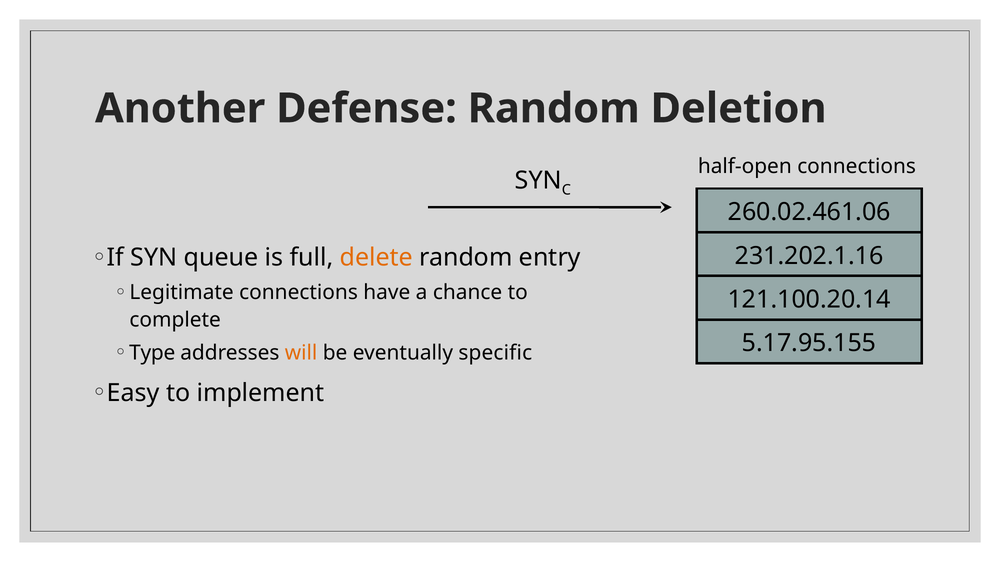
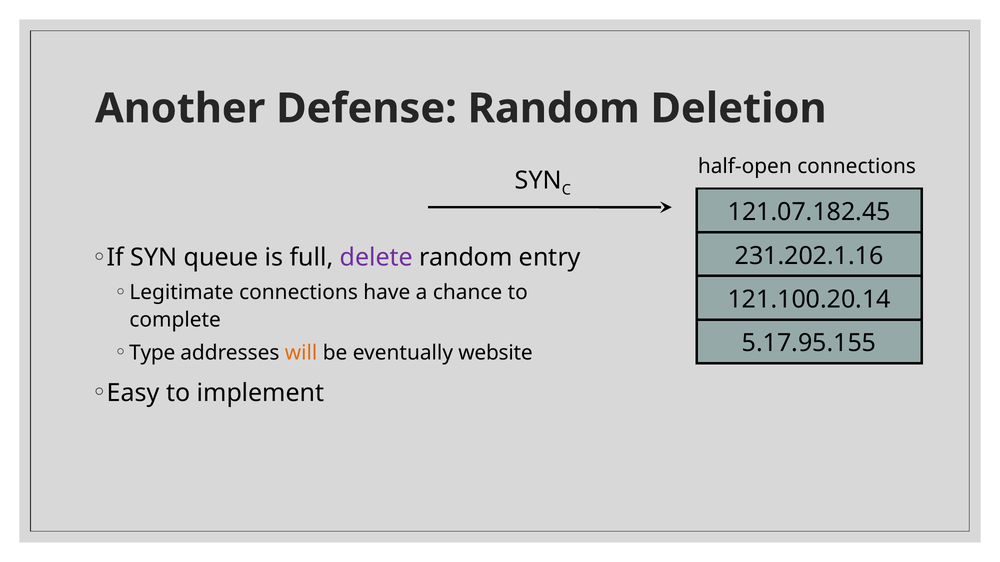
260.02.461.06: 260.02.461.06 -> 121.07.182.45
delete colour: orange -> purple
specific: specific -> website
